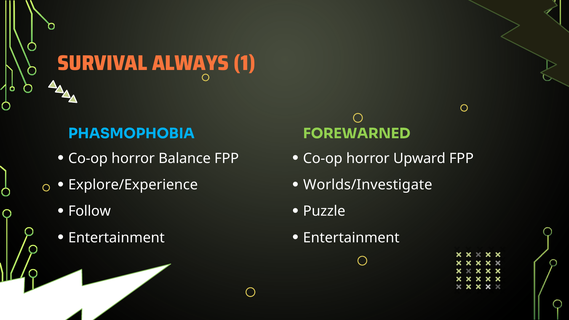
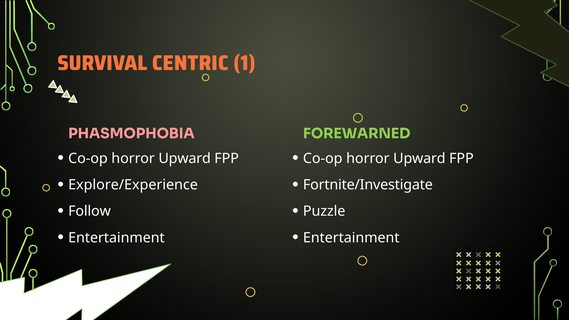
ALWAYS: ALWAYS -> CENTRIC
PHASMOPHOBIA colour: light blue -> pink
Balance at (185, 159): Balance -> Upward
Worlds/Investigate: Worlds/Investigate -> Fortnite/Investigate
